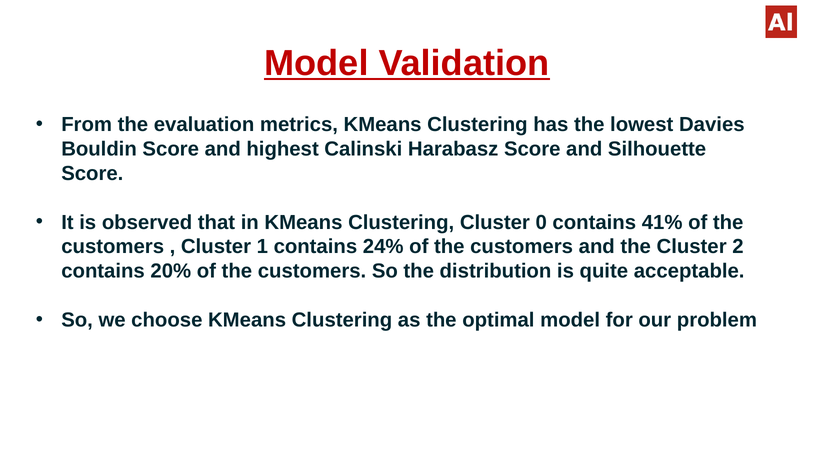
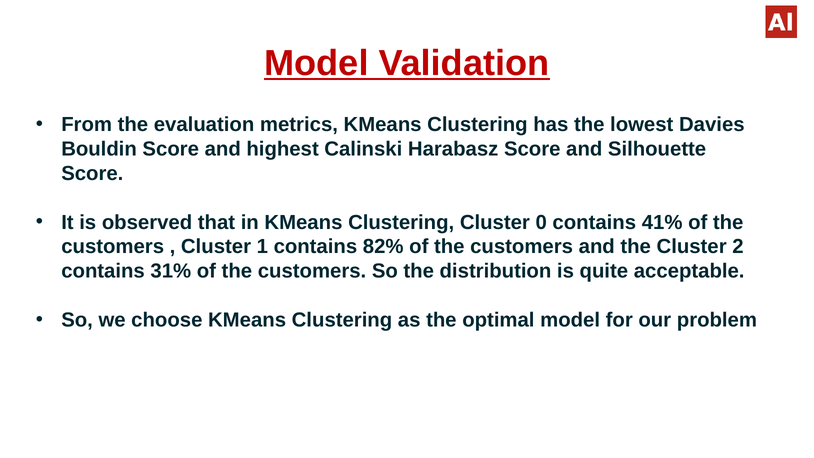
24%: 24% -> 82%
20%: 20% -> 31%
